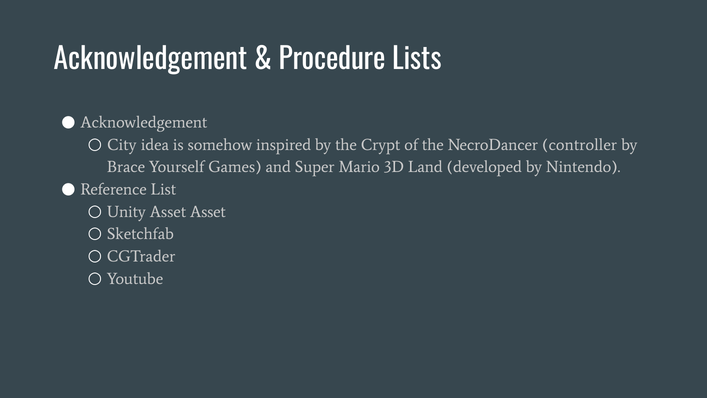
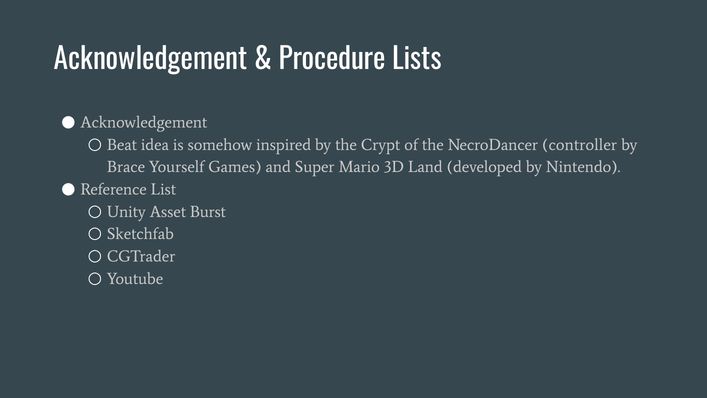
City: City -> Beat
Asset Asset: Asset -> Burst
